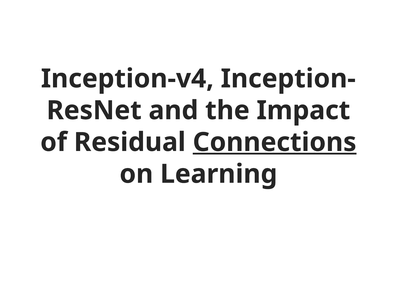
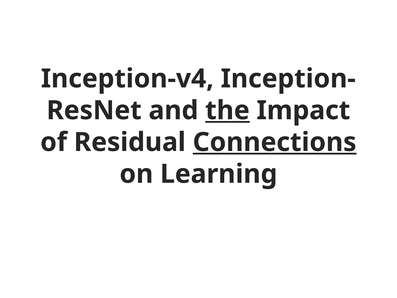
the underline: none -> present
